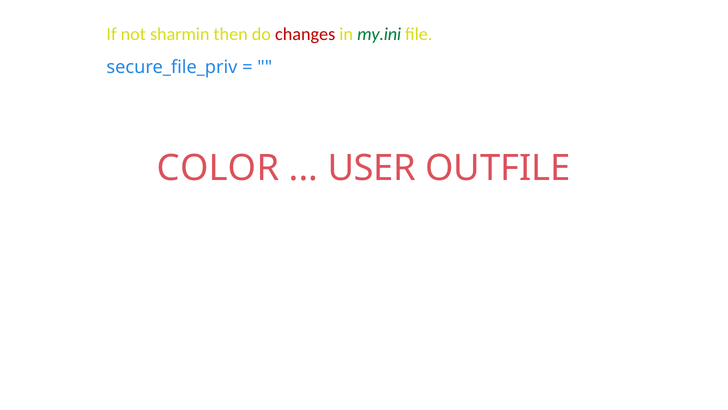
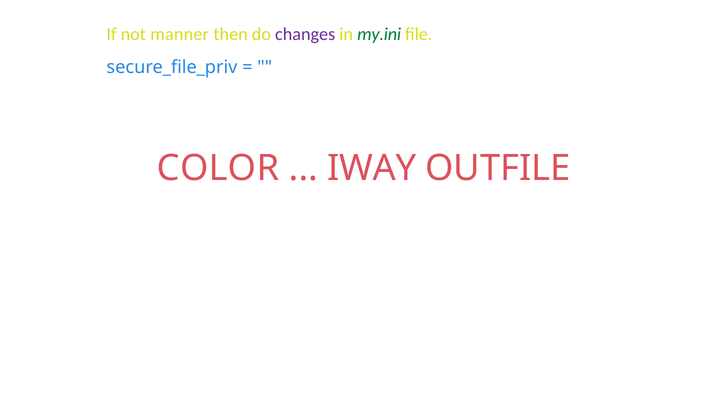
sharmin: sharmin -> manner
changes colour: red -> purple
USER: USER -> IWAY
